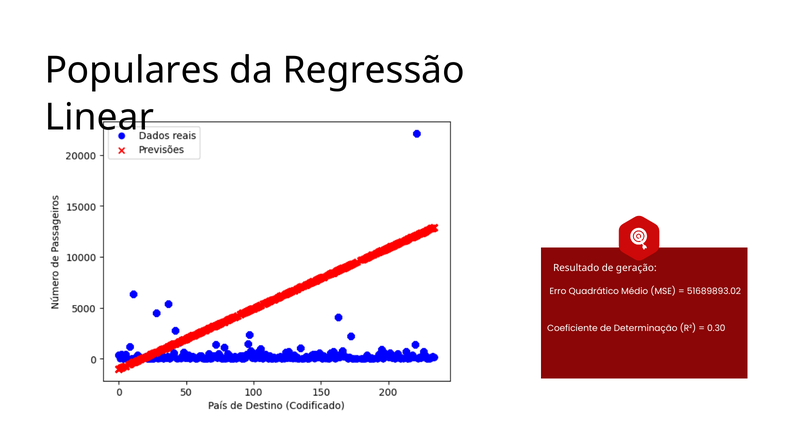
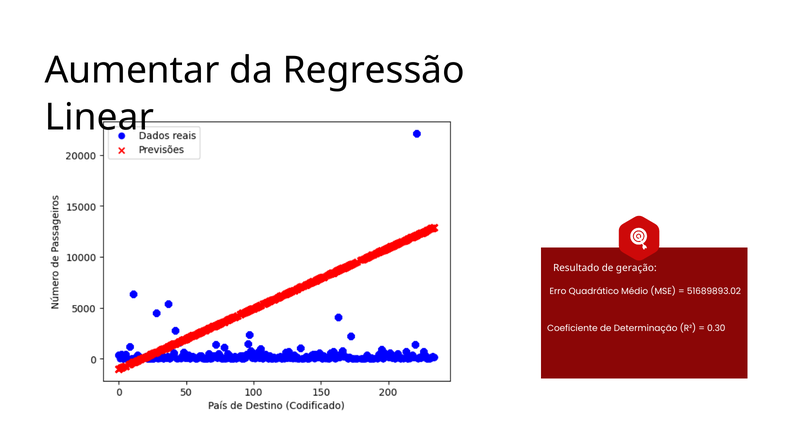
Populares: Populares -> Aumentar
